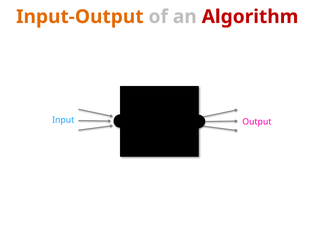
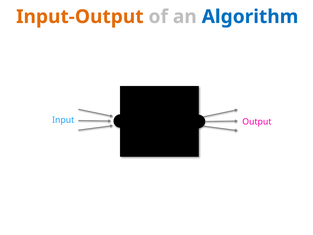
Algorithm colour: red -> blue
